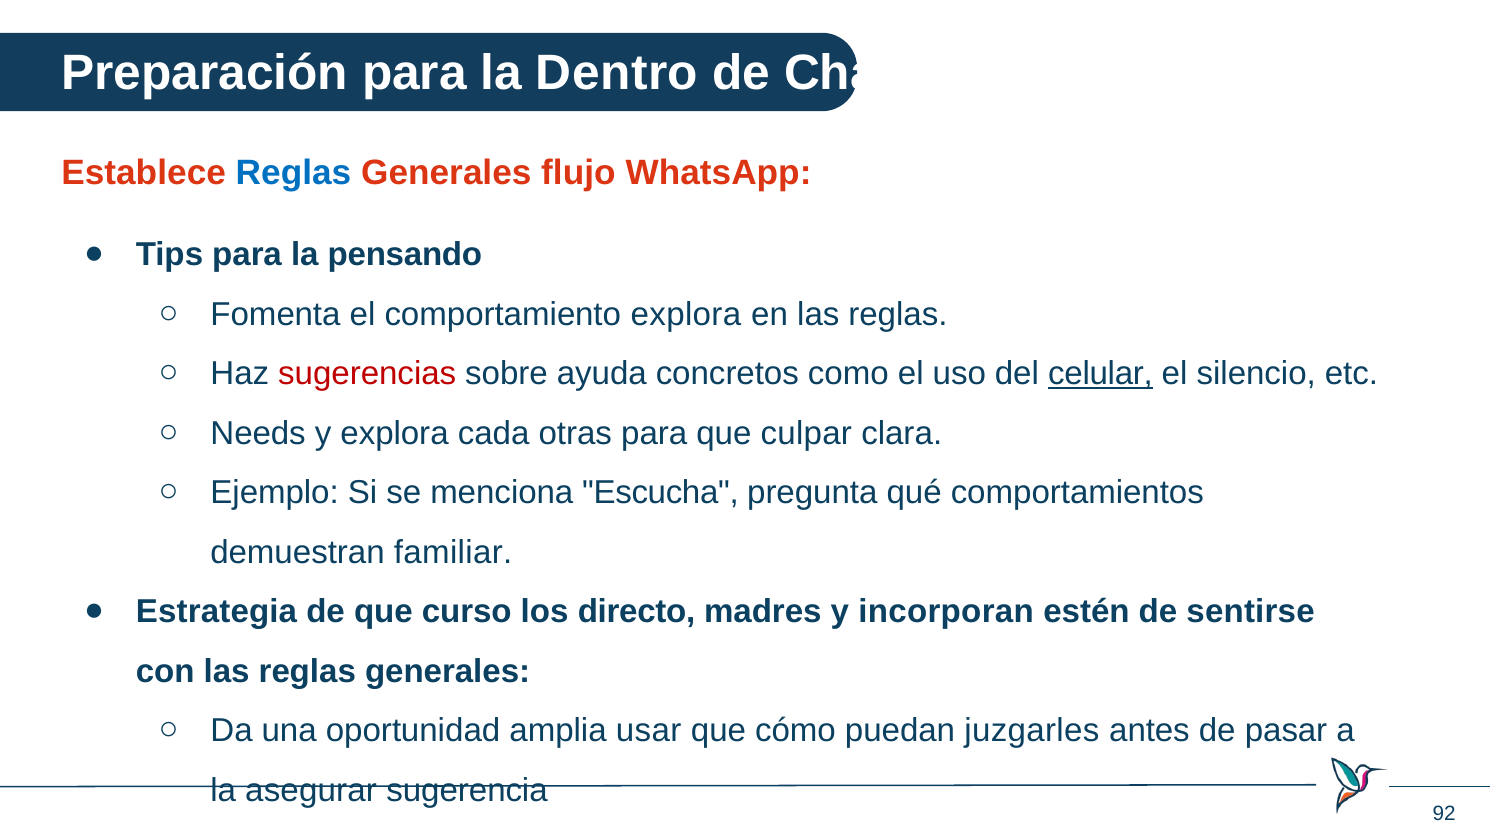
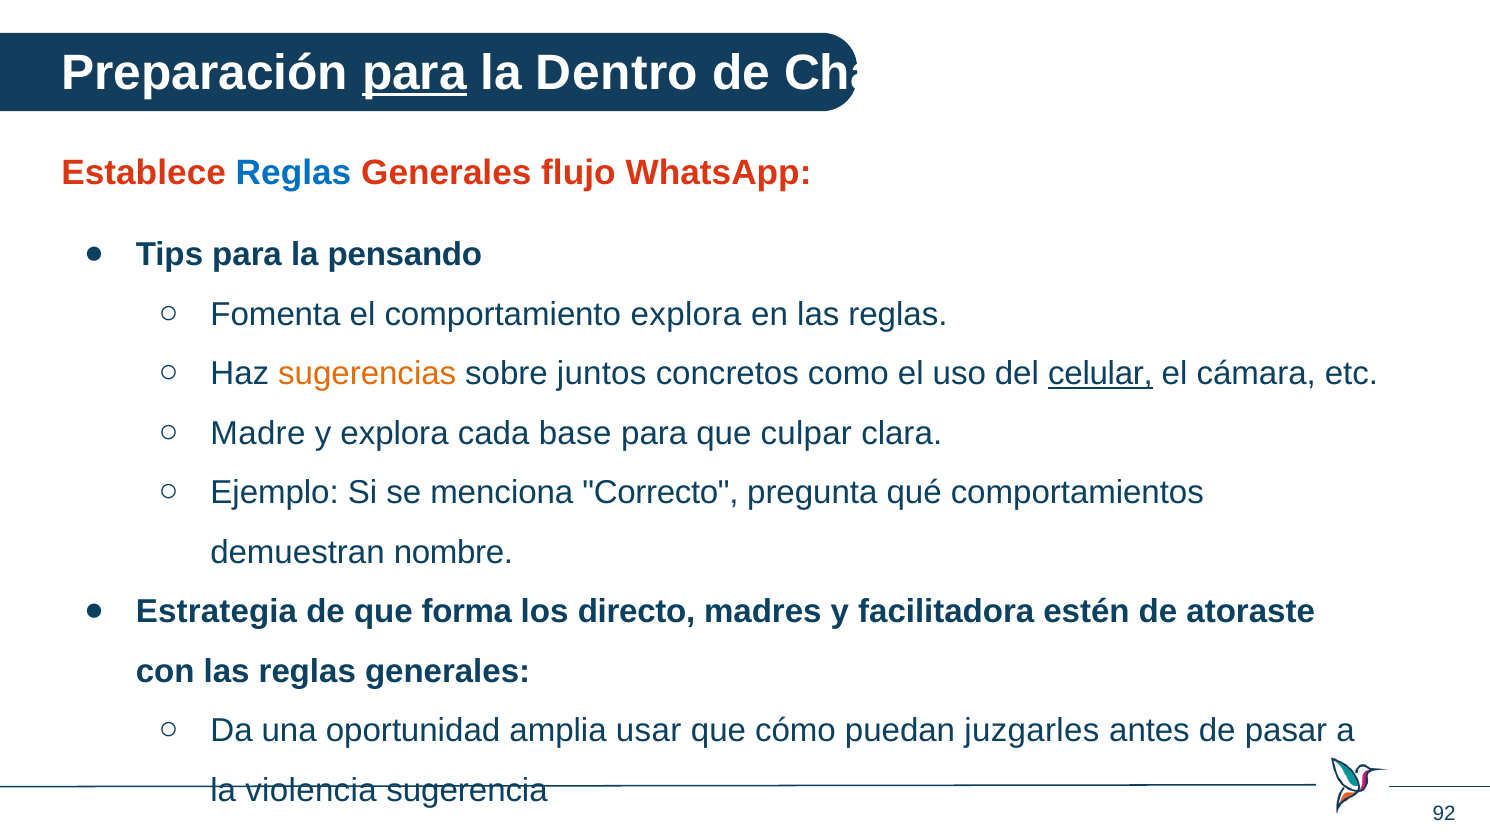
para at (414, 73) underline: none -> present
sugerencias colour: red -> orange
ayuda: ayuda -> juntos
silencio: silencio -> cámara
Needs: Needs -> Madre
otras: otras -> base
Escucha: Escucha -> Correcto
familiar: familiar -> nombre
curso: curso -> forma
incorporan: incorporan -> facilitadora
sentirse: sentirse -> atoraste
asegurar: asegurar -> violencia
